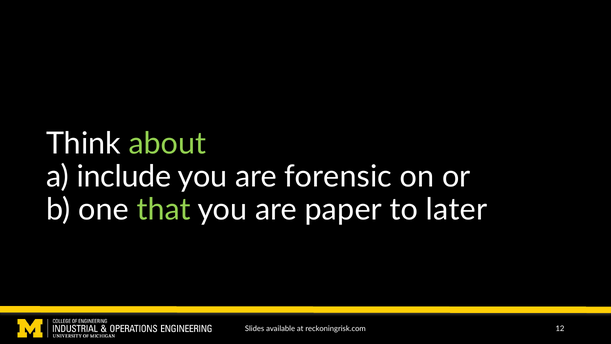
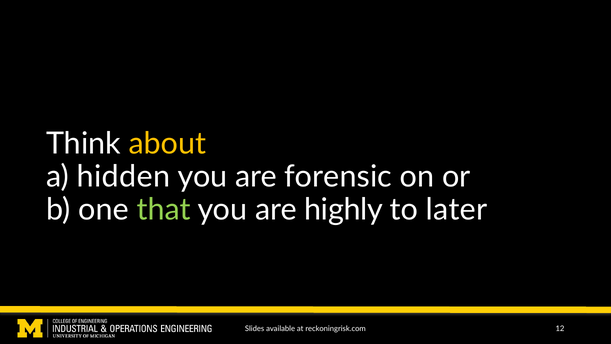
about colour: light green -> yellow
include: include -> hidden
paper: paper -> highly
